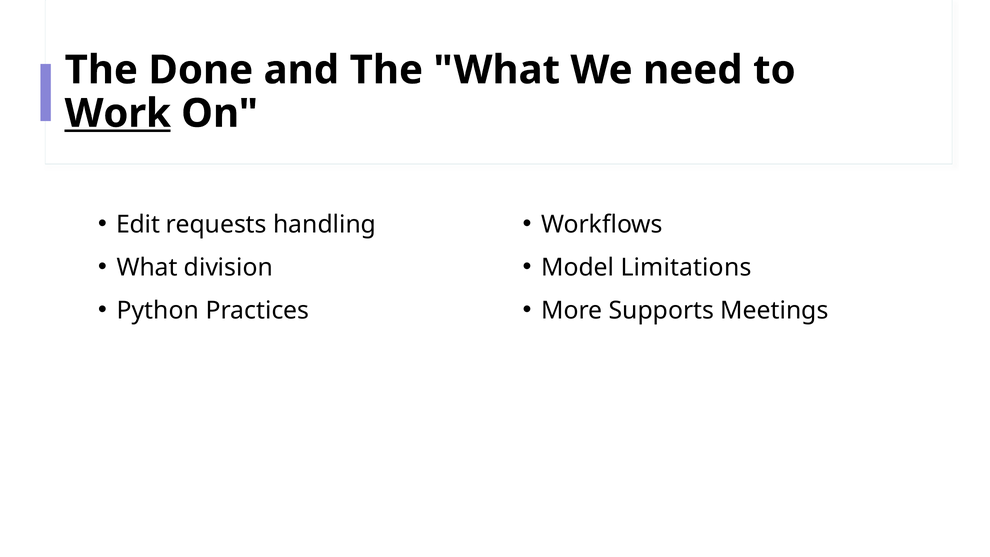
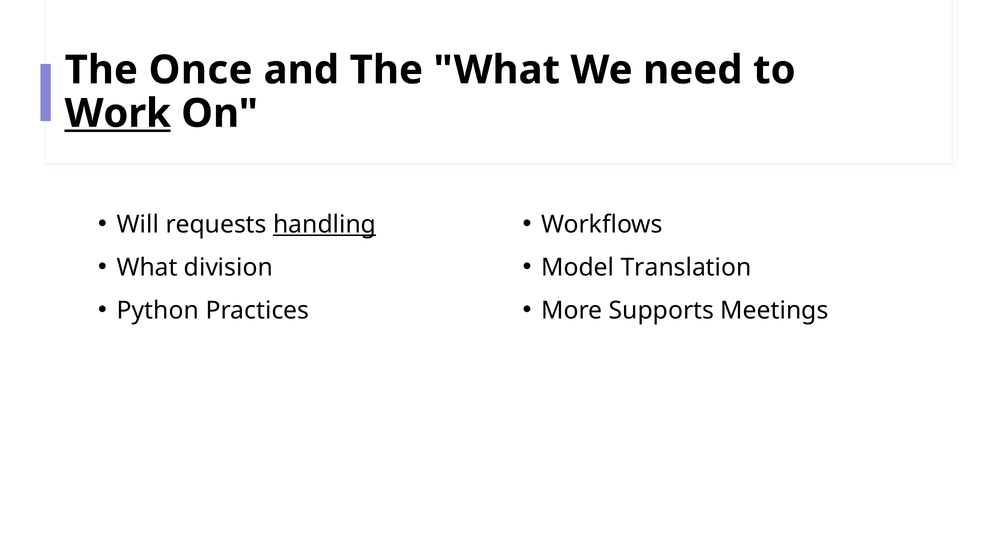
Done: Done -> Once
Edit: Edit -> Will
handling underline: none -> present
Limitations: Limitations -> Translation
